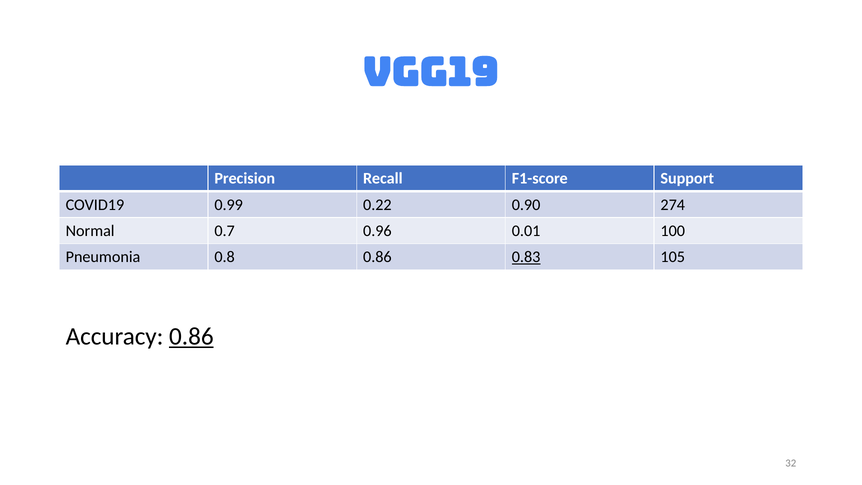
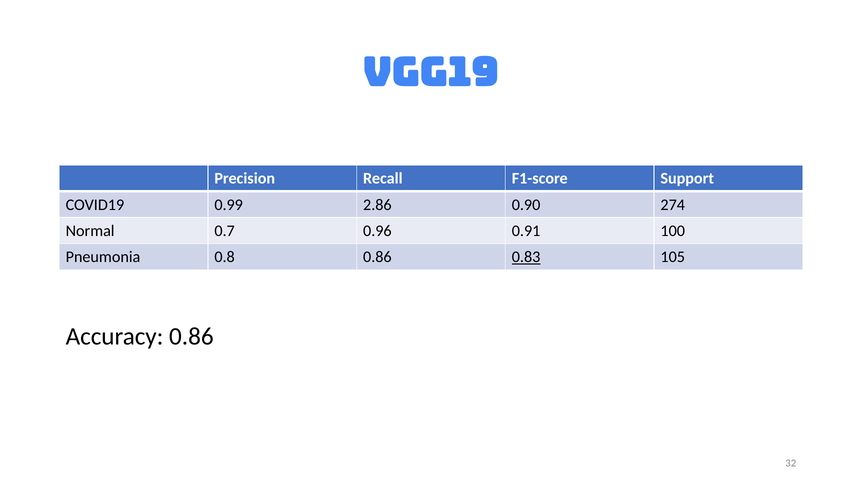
0.22: 0.22 -> 2.86
0.01: 0.01 -> 0.91
0.86 at (191, 336) underline: present -> none
